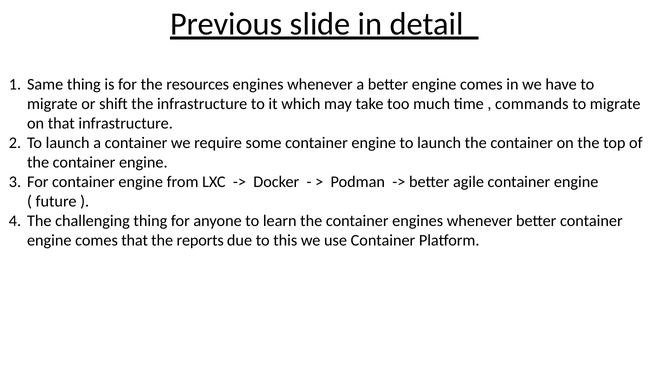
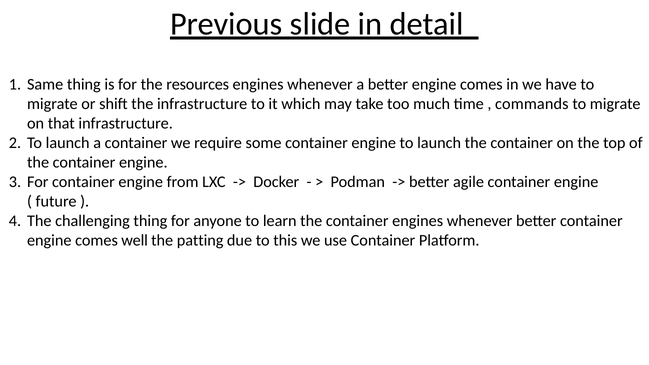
comes that: that -> well
reports: reports -> patting
